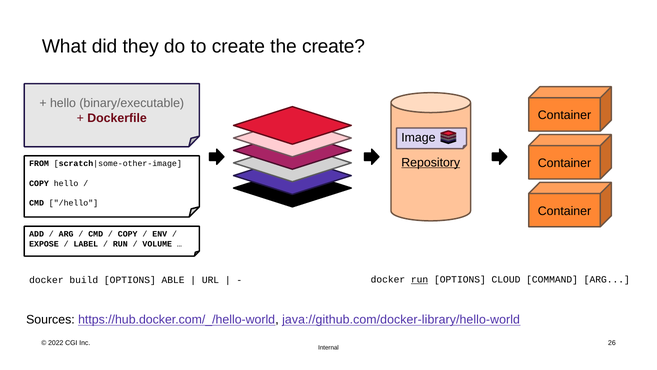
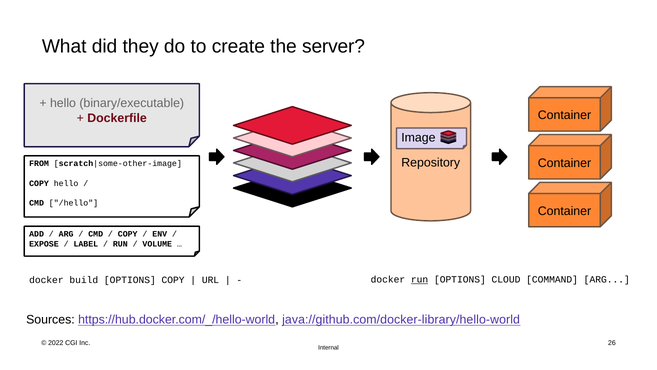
the create: create -> server
Repository underline: present -> none
OPTIONS ABLE: ABLE -> COPY
